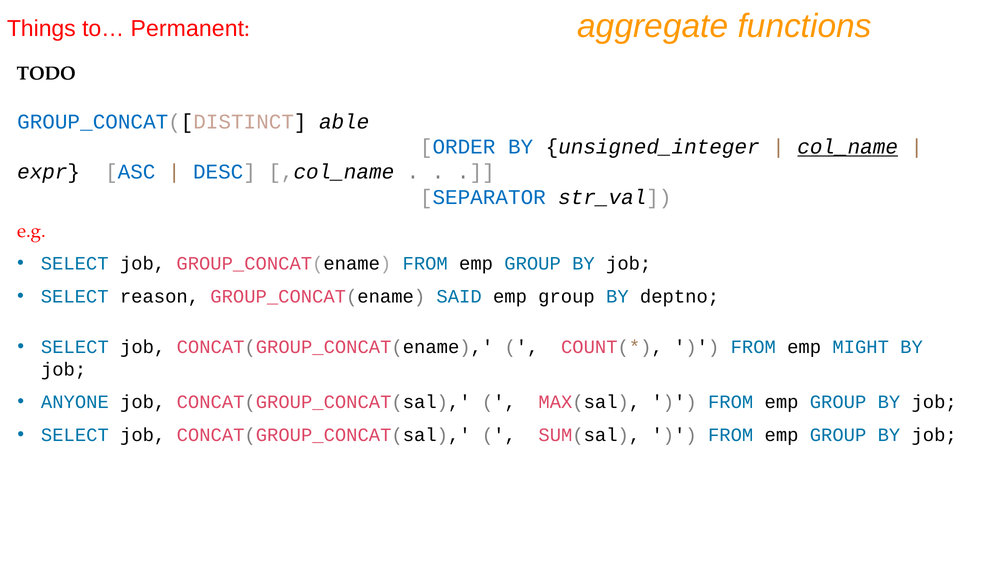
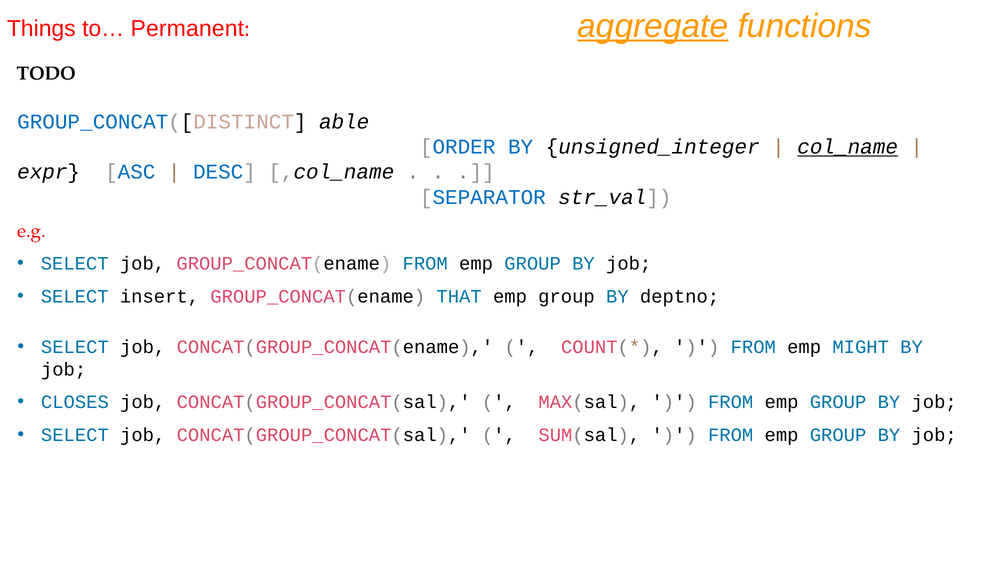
aggregate underline: none -> present
reason: reason -> insert
SAID: SAID -> THAT
ANYONE: ANYONE -> CLOSES
